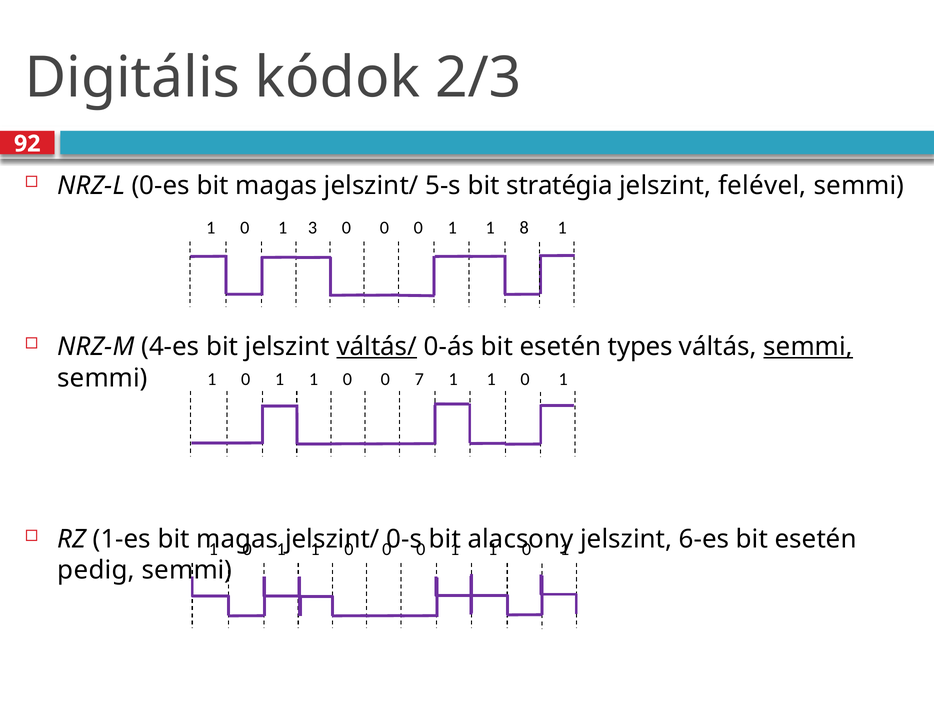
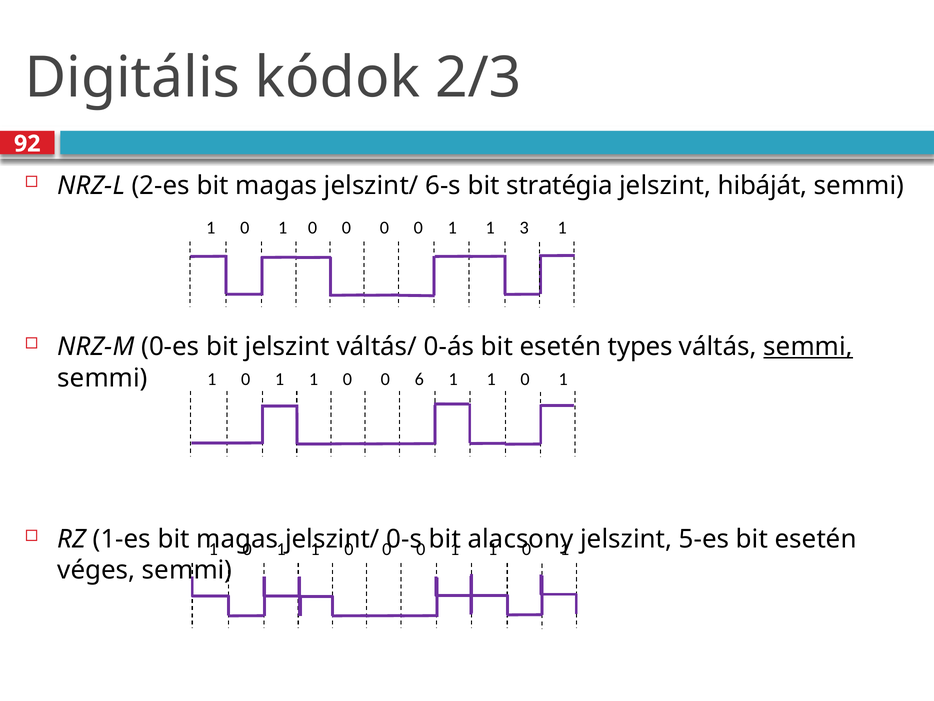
0-es: 0-es -> 2-es
5-s: 5-s -> 6-s
felével: felével -> hibáját
0 1 3: 3 -> 0
8: 8 -> 3
4-es: 4-es -> 0-es
váltás/ underline: present -> none
7: 7 -> 6
6-es: 6-es -> 5-es
pedig: pedig -> véges
